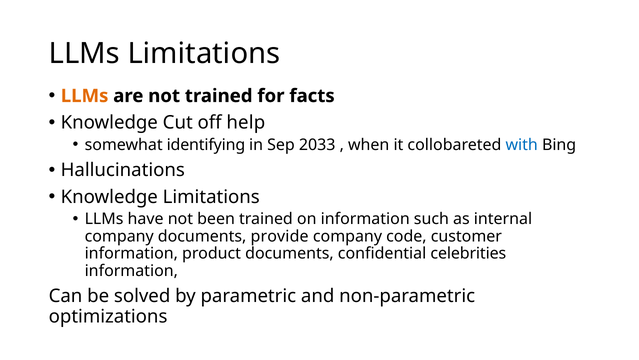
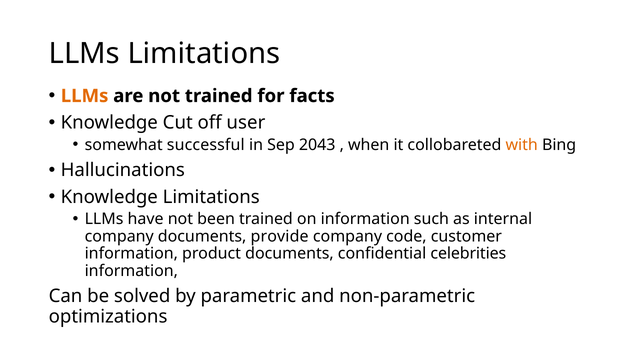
help: help -> user
identifying: identifying -> successful
2033: 2033 -> 2043
with colour: blue -> orange
